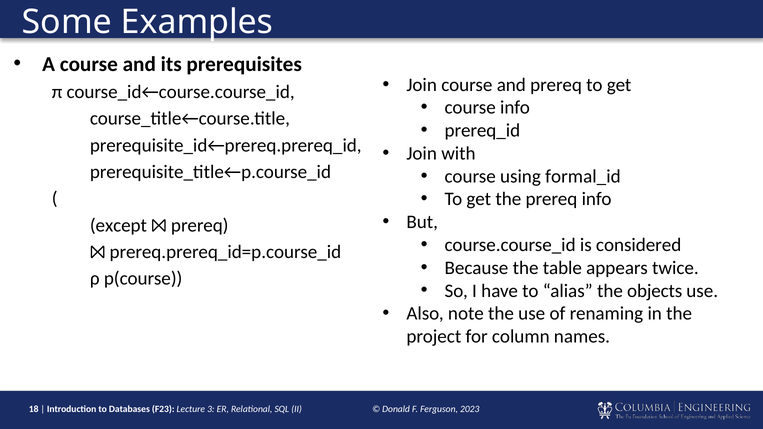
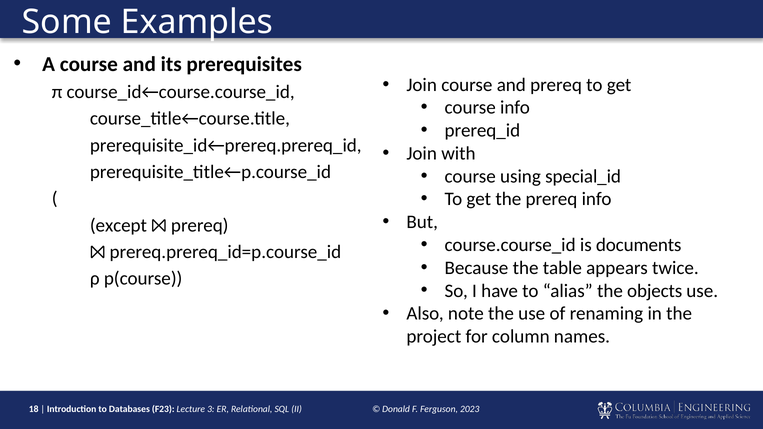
formal_id: formal_id -> special_id
considered: considered -> documents
